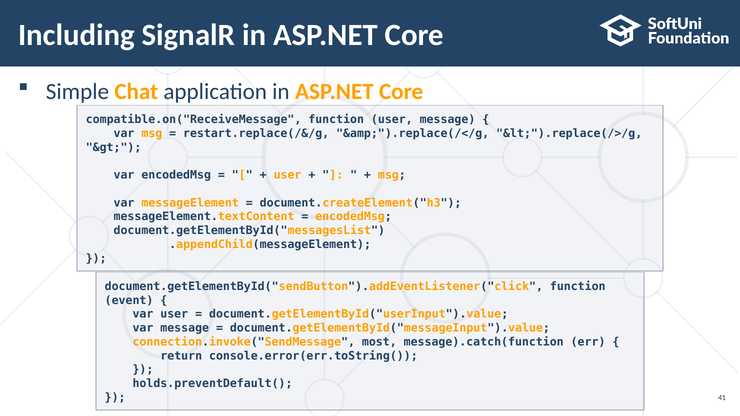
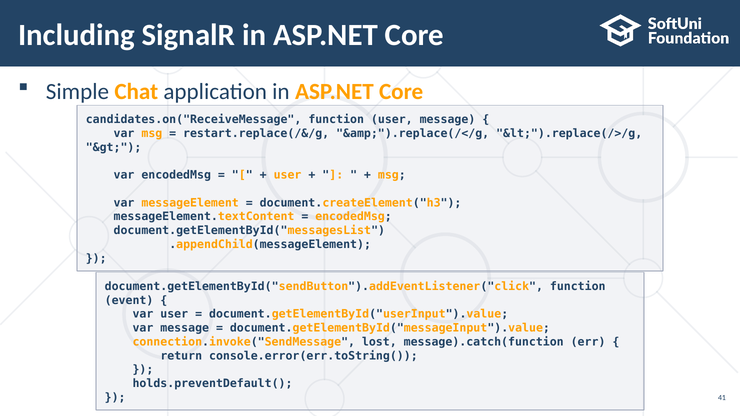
compatible.on("ReceiveMessage: compatible.on("ReceiveMessage -> candidates.on("ReceiveMessage
most: most -> lost
